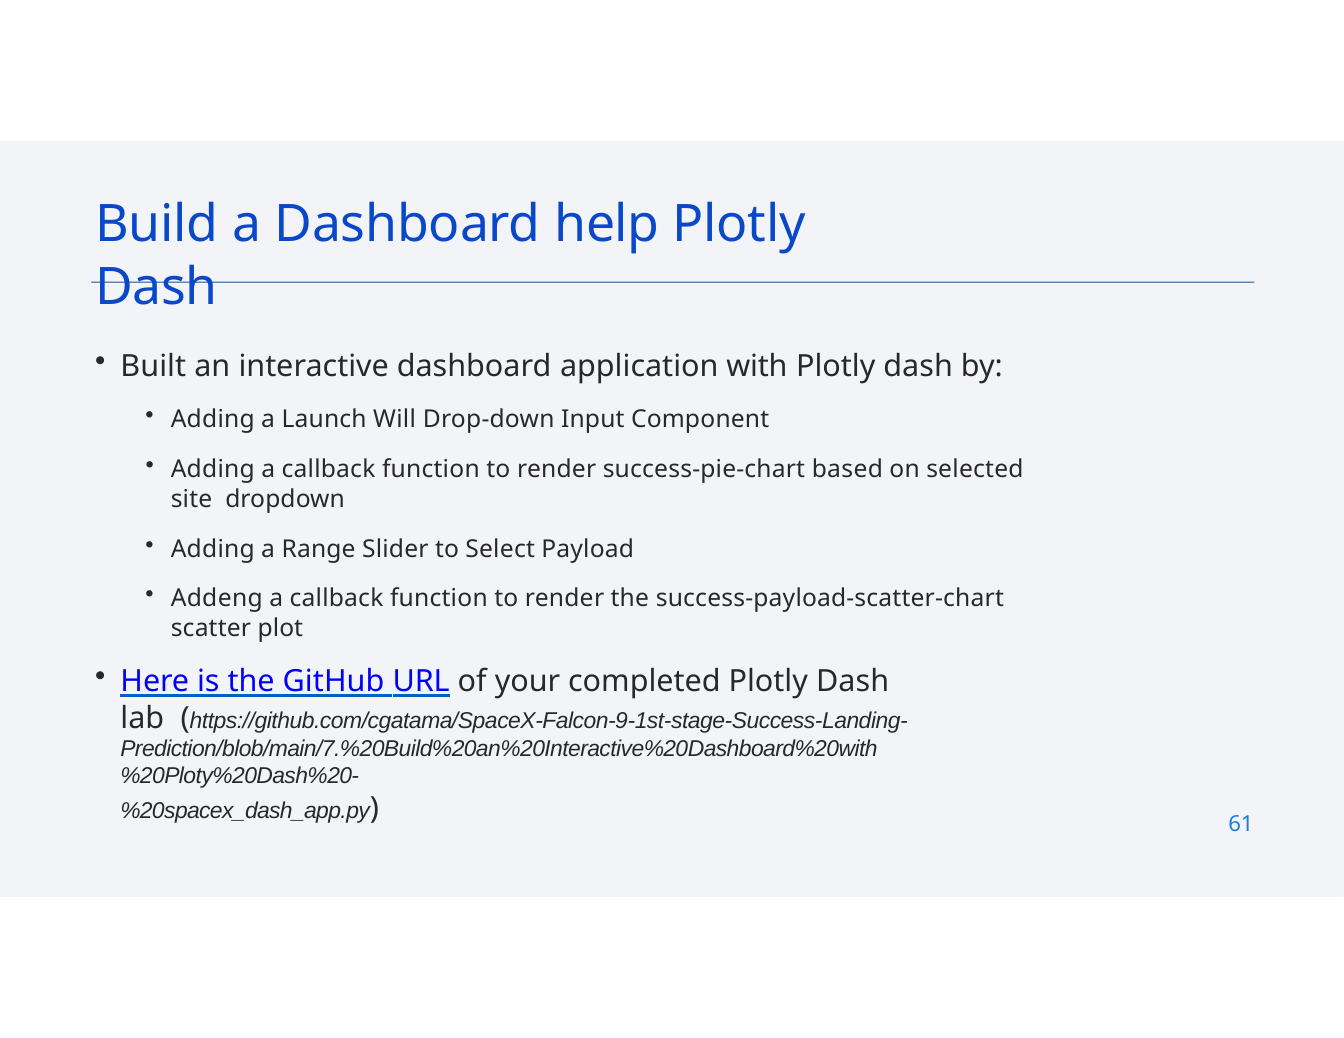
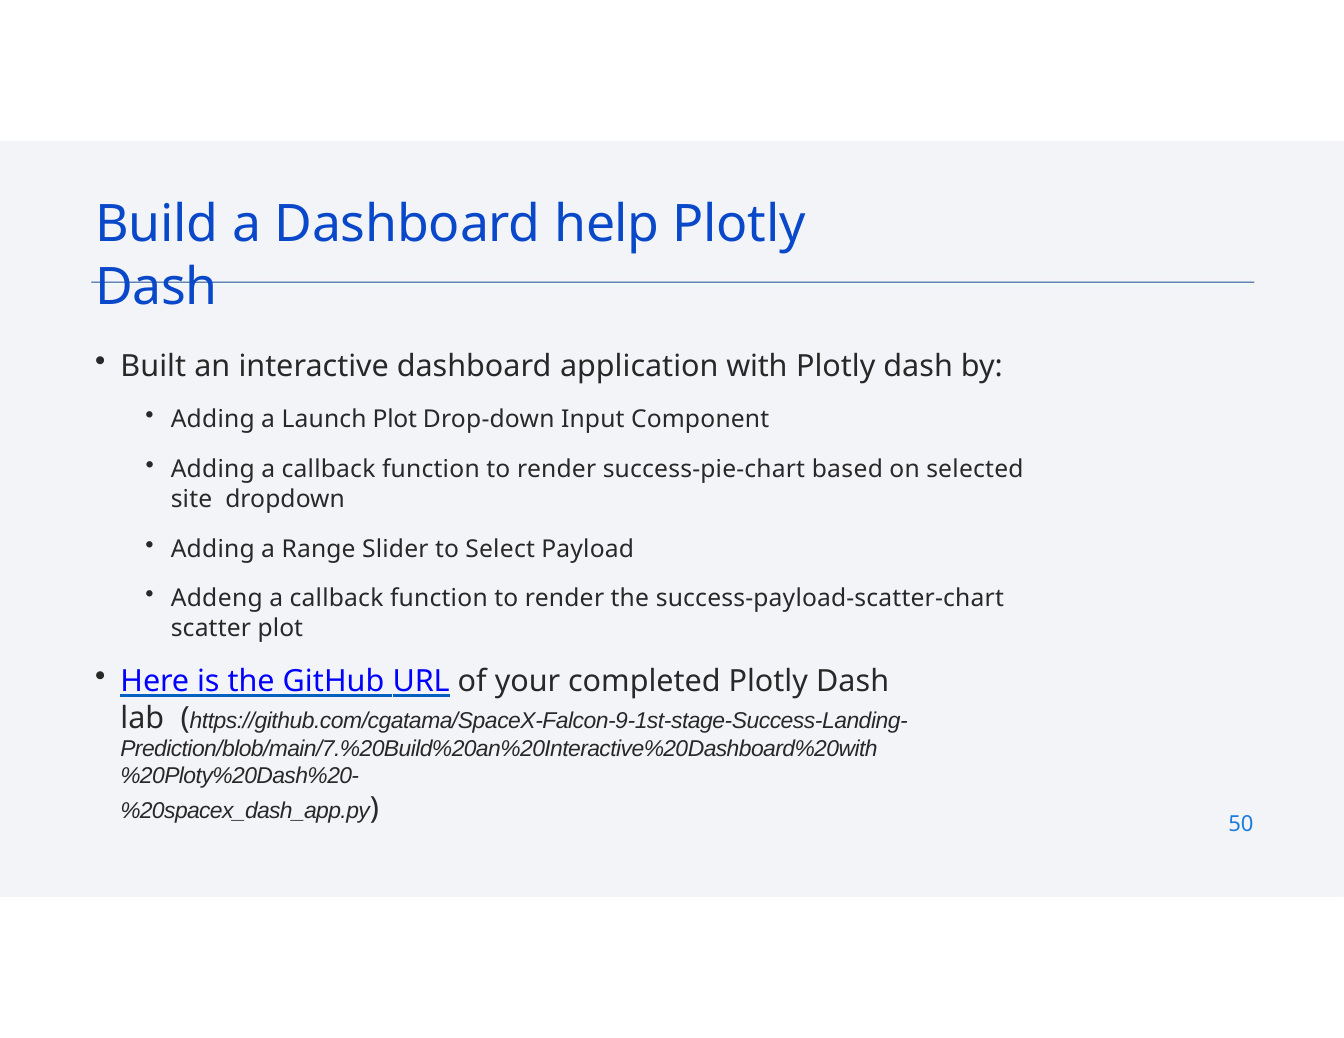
Launch Will: Will -> Plot
61: 61 -> 50
